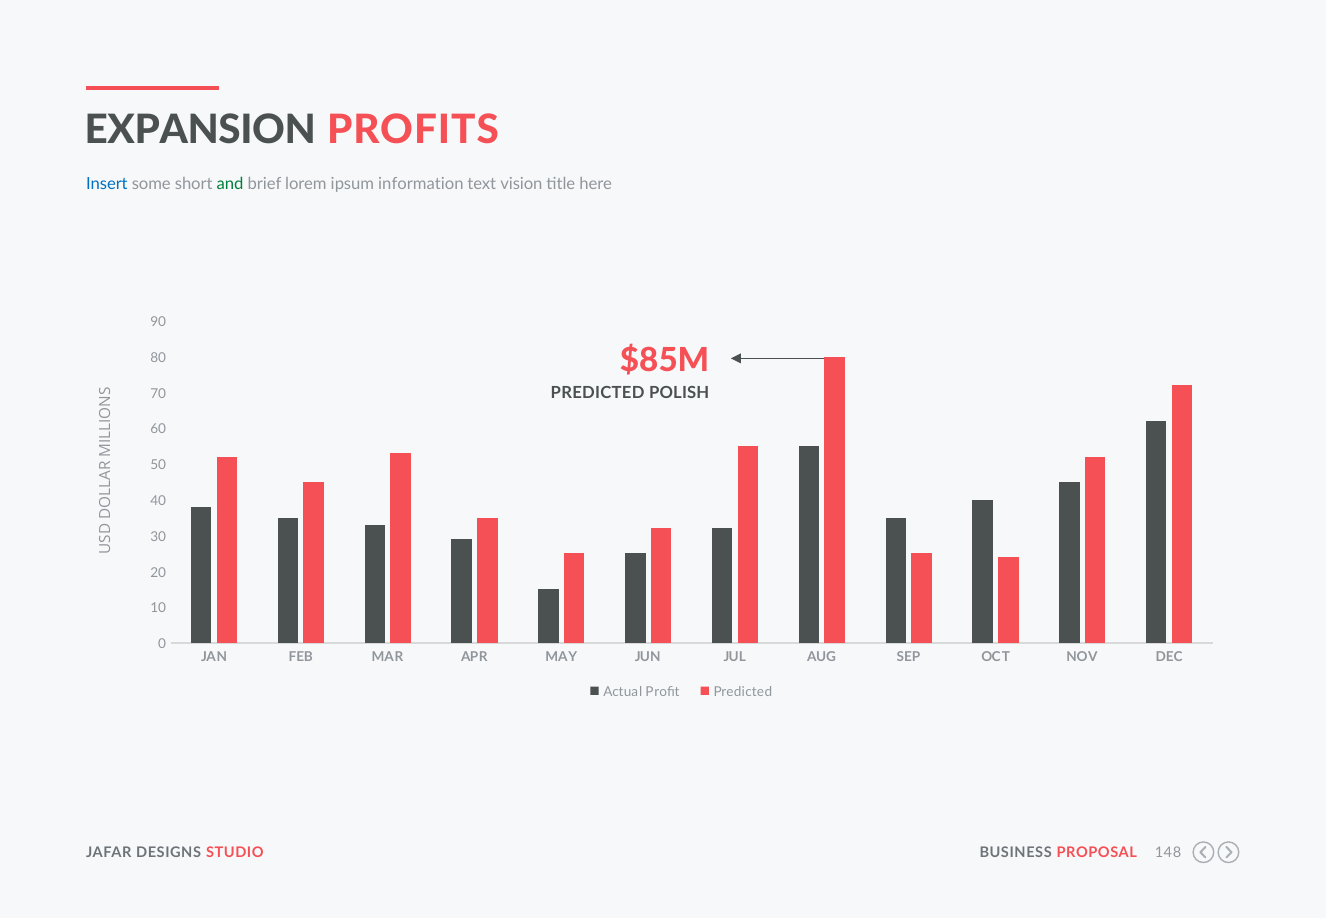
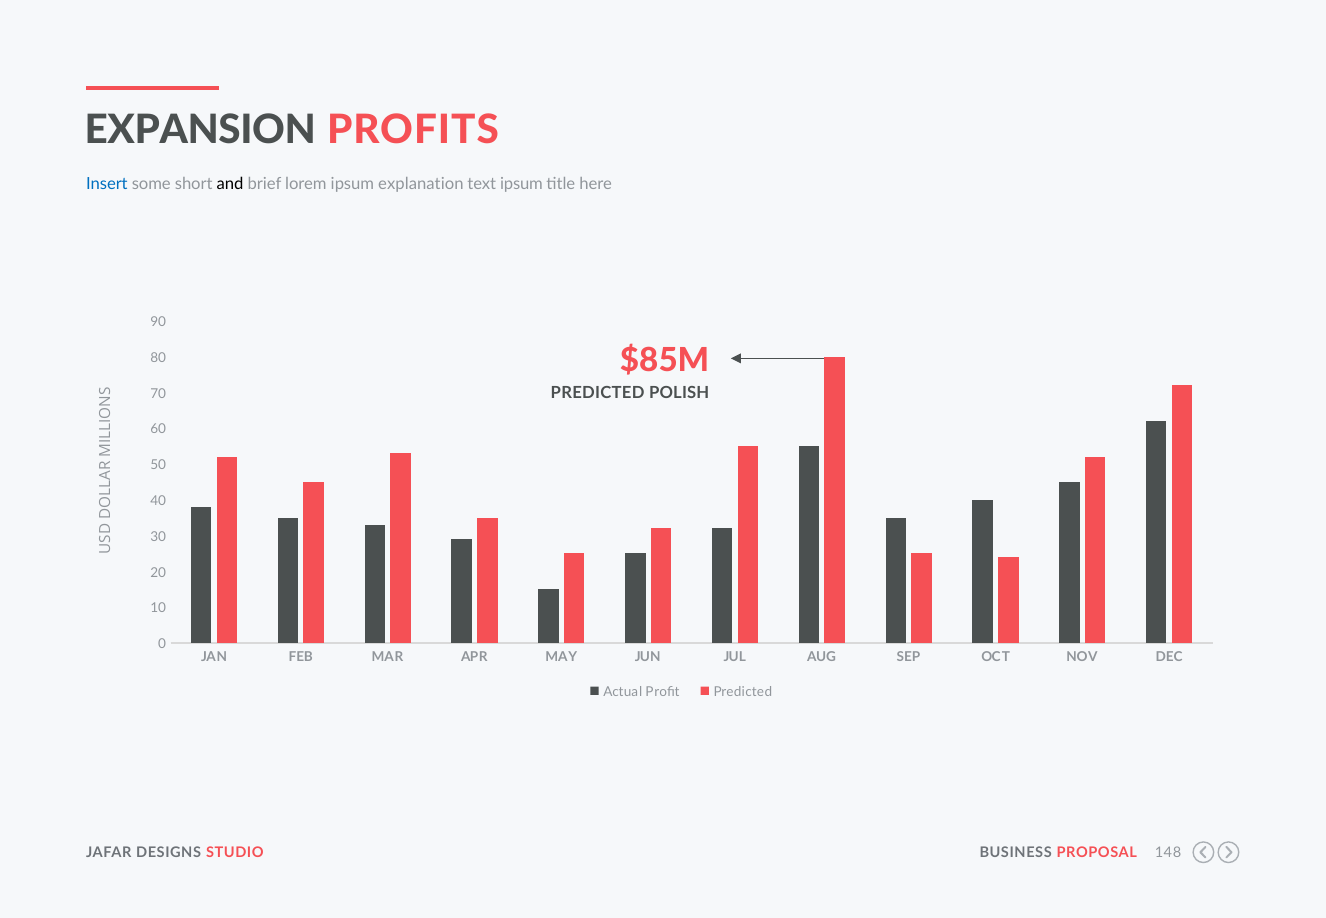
and colour: green -> black
information: information -> explanation
text vision: vision -> ipsum
